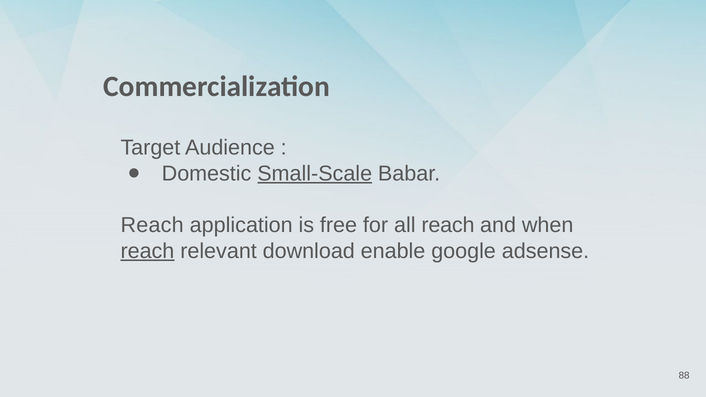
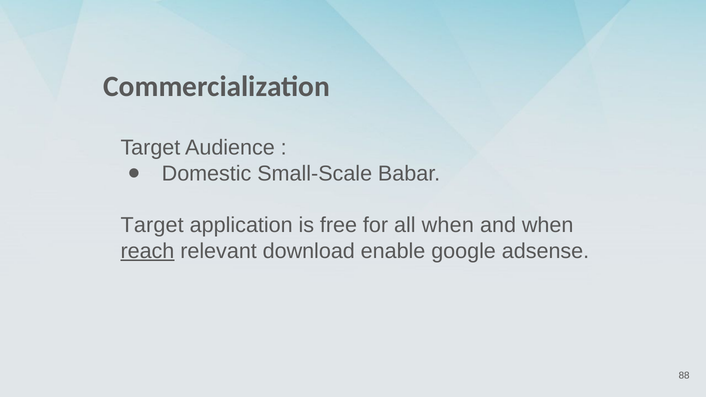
Small-Scale underline: present -> none
Reach at (152, 225): Reach -> Target
all reach: reach -> when
